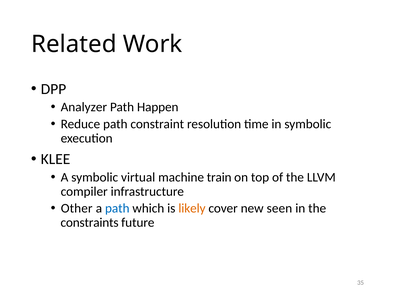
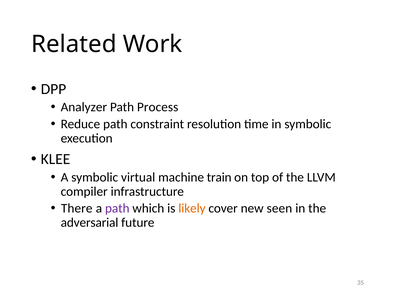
Happen: Happen -> Process
Other: Other -> There
path at (117, 209) colour: blue -> purple
constraints: constraints -> adversarial
